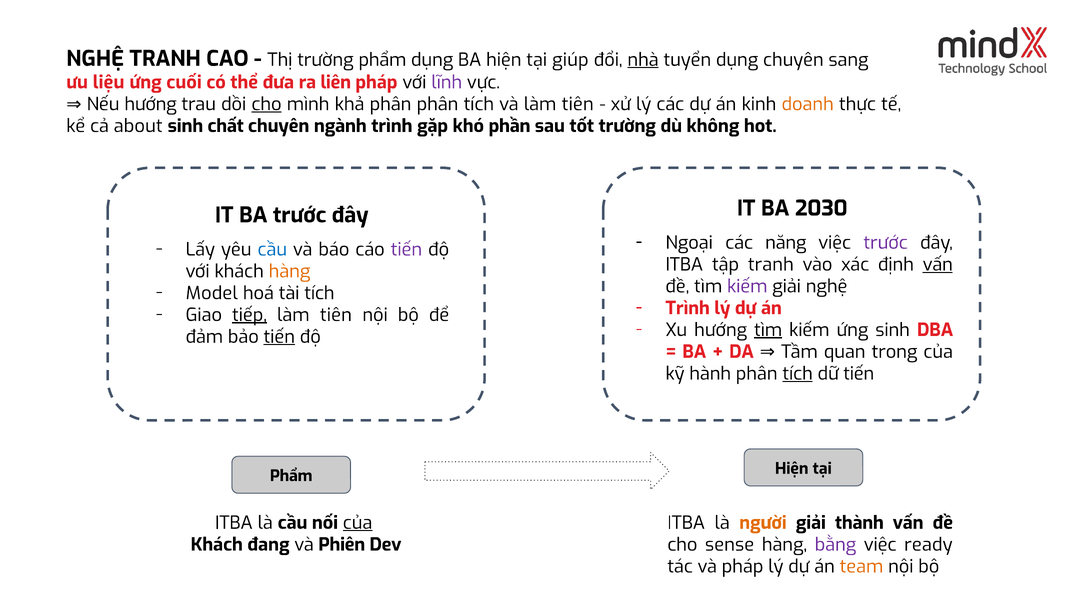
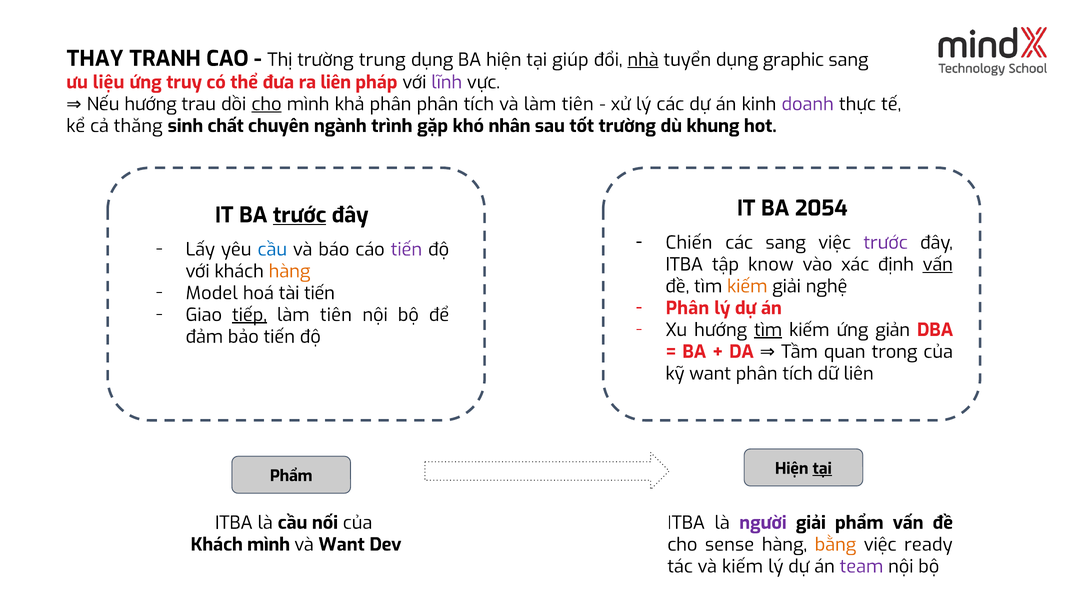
NGHỆ at (95, 59): NGHỆ -> THAY
trường phẩm: phẩm -> trung
dụng chuyên: chuyên -> graphic
cuối: cuối -> truy
doanh colour: orange -> purple
about: about -> thăng
phần: phần -> nhân
không: không -> khung
trước at (300, 215) underline: none -> present
2030: 2030 -> 2054
Ngoại: Ngoại -> Chiến
các năng: năng -> sang
tập tranh: tranh -> know
kiếm at (747, 286) colour: purple -> orange
tài tích: tích -> tiến
Trình at (688, 308): Trình -> Phân
ứng sinh: sinh -> giản
tiến at (279, 337) underline: present -> none
kỹ hành: hành -> want
tích at (798, 374) underline: present -> none
dữ tiến: tiến -> liên
tại at (822, 469) underline: none -> present
của at (358, 523) underline: present -> none
người colour: orange -> purple
giải thành: thành -> phẩm
Khách đang: đang -> mình
và Phiên: Phiên -> Want
bằng colour: purple -> orange
và pháp: pháp -> kiếm
team colour: orange -> purple
